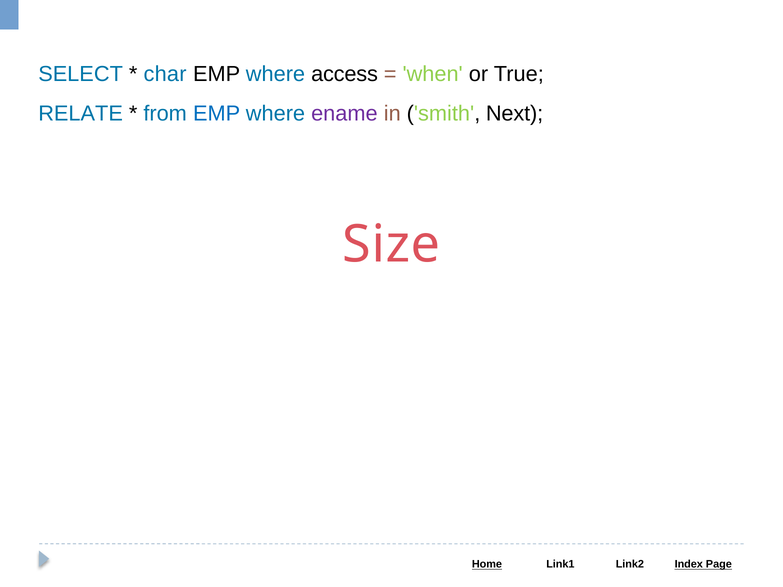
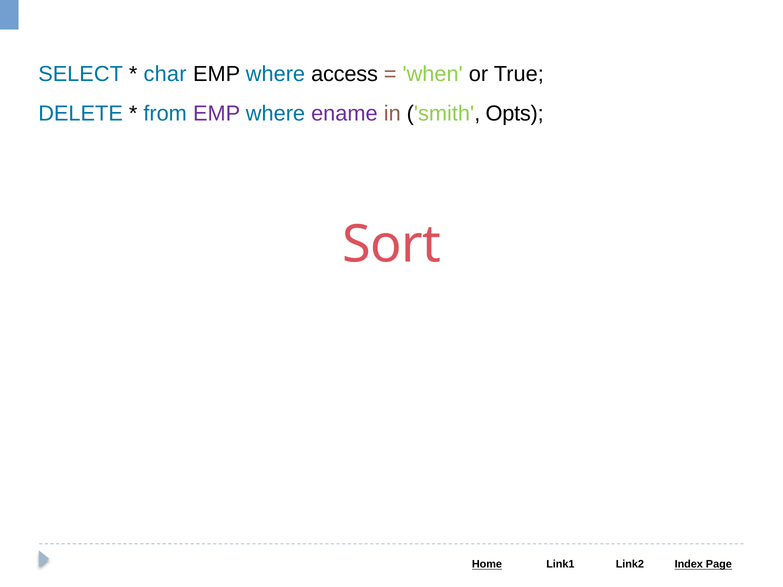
RELATE: RELATE -> DELETE
EMP at (217, 113) colour: blue -> purple
Next: Next -> Opts
Size: Size -> Sort
